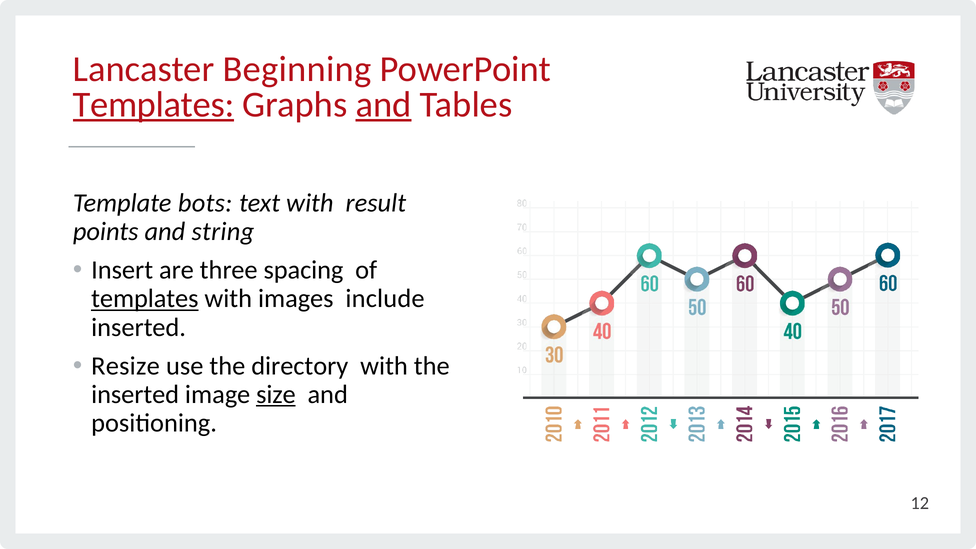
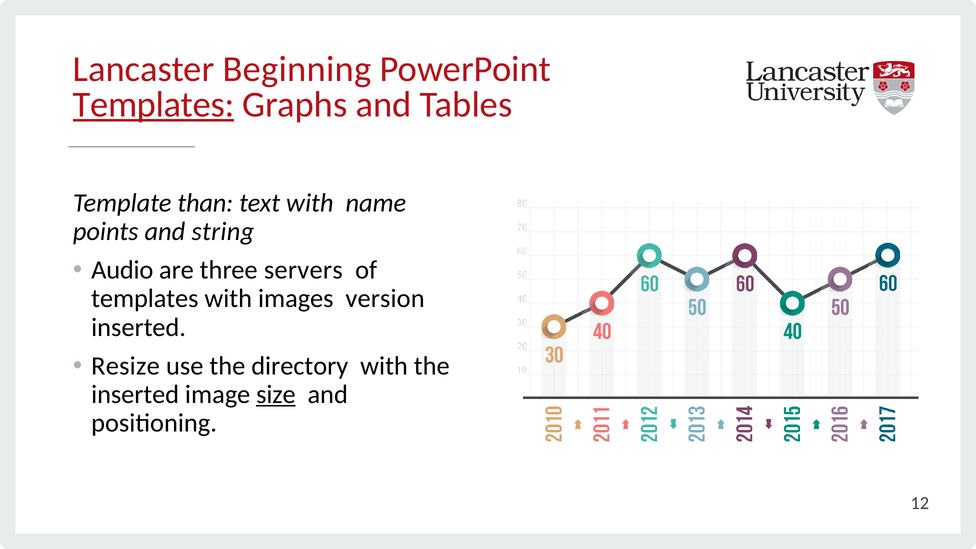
and at (384, 104) underline: present -> none
bots: bots -> than
result: result -> name
Insert: Insert -> Audio
spacing: spacing -> servers
templates at (145, 299) underline: present -> none
include: include -> version
